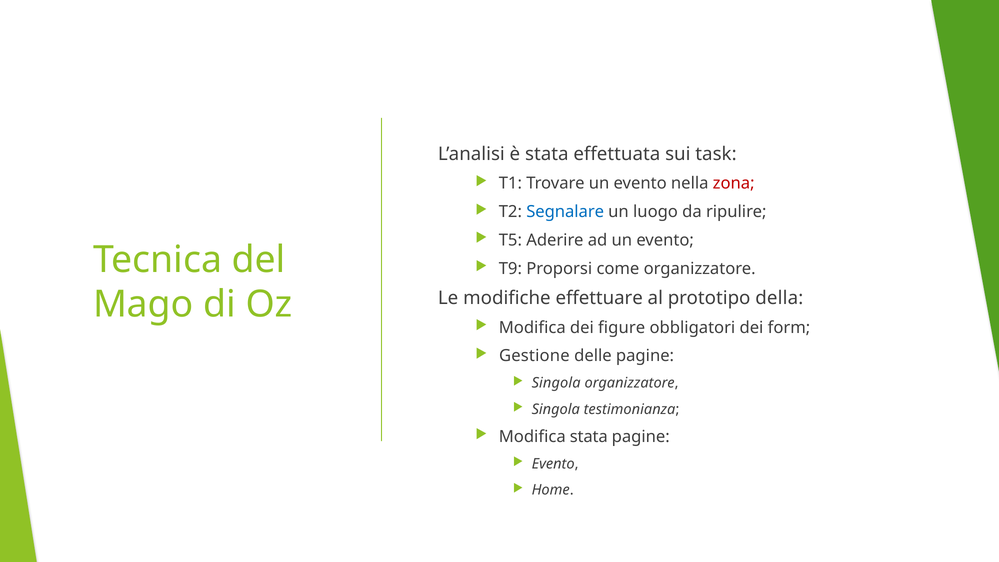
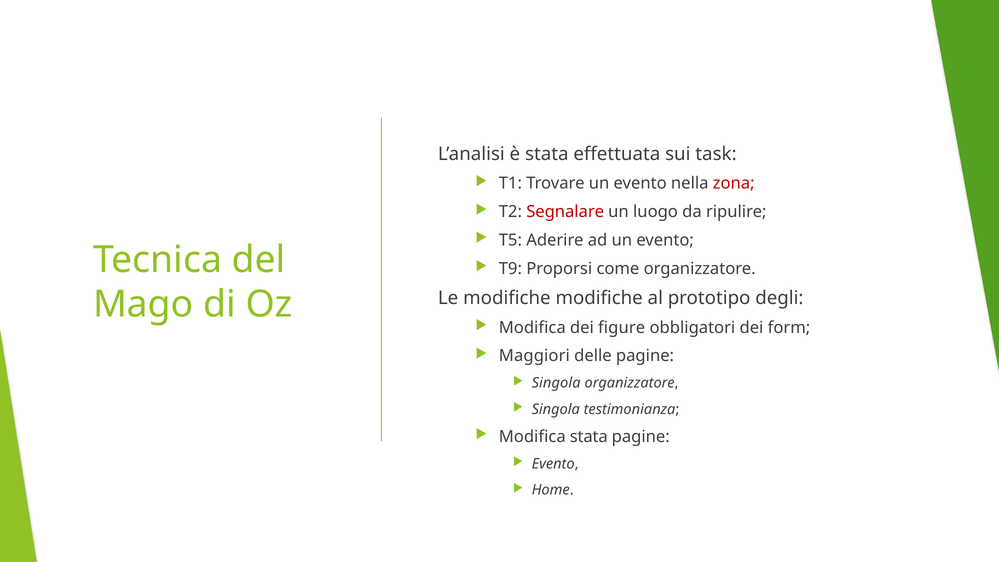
Segnalare colour: blue -> red
modifiche effettuare: effettuare -> modifiche
della: della -> degli
Gestione: Gestione -> Maggiori
